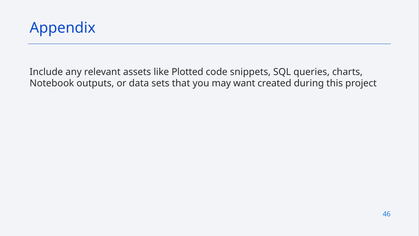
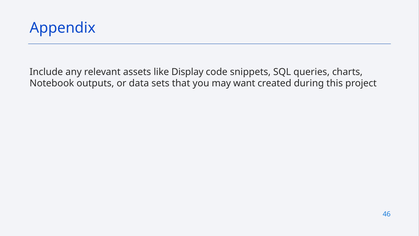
Plotted: Plotted -> Display
